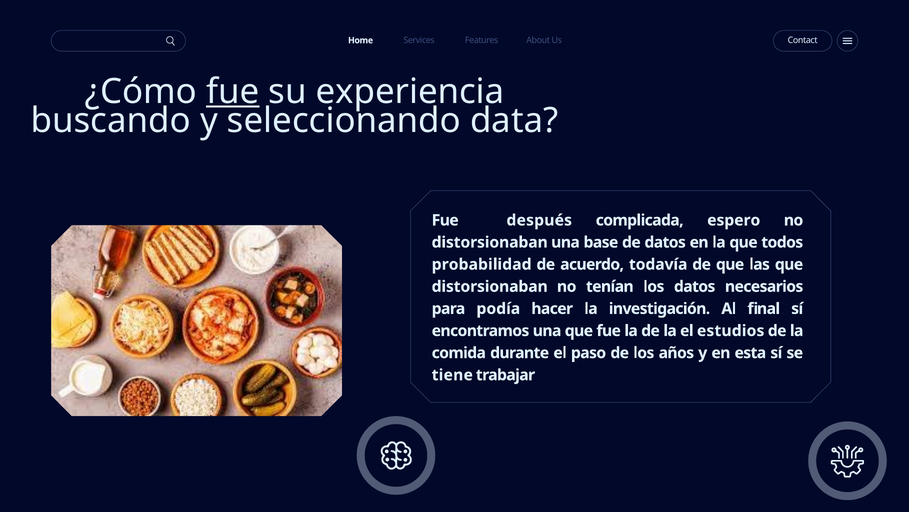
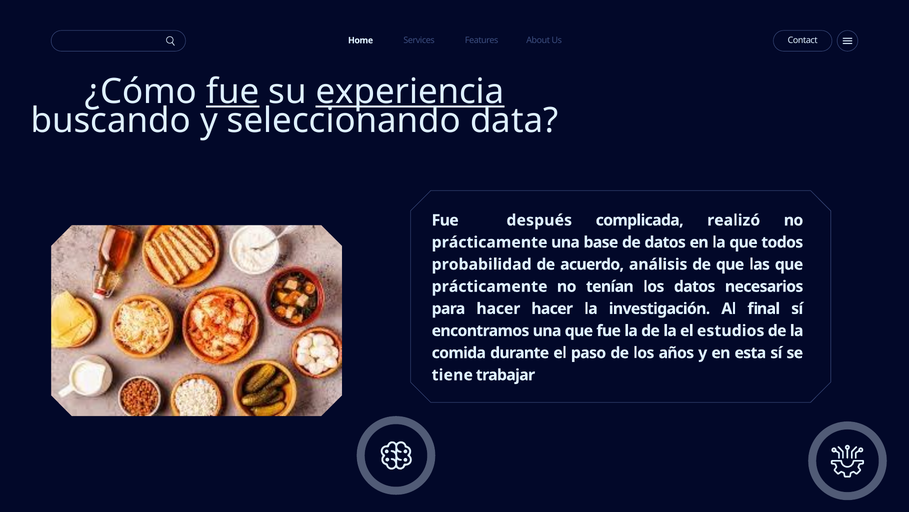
experiencia underline: none -> present
espero: espero -> realizó
distorsionaban at (490, 242): distorsionaban -> prácticamente
todavía: todavía -> análisis
distorsionaban at (490, 286): distorsionaban -> prácticamente
para podía: podía -> hacer
